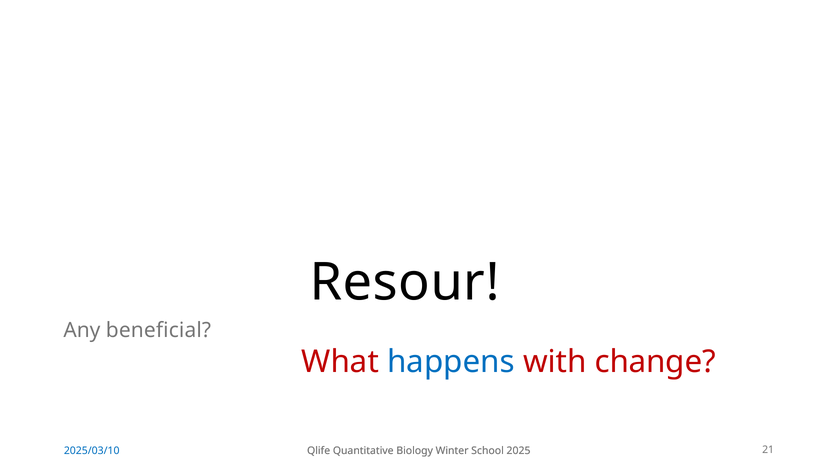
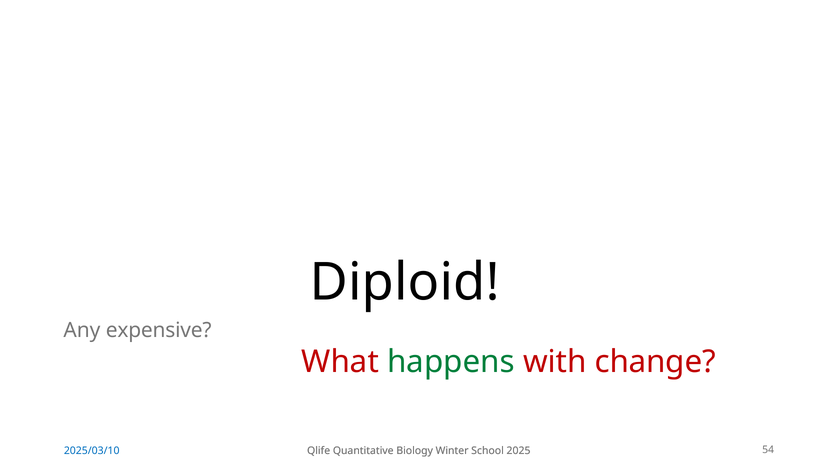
Resour: Resour -> Diploid
beneficial: beneficial -> expensive
happens colour: blue -> green
21: 21 -> 54
